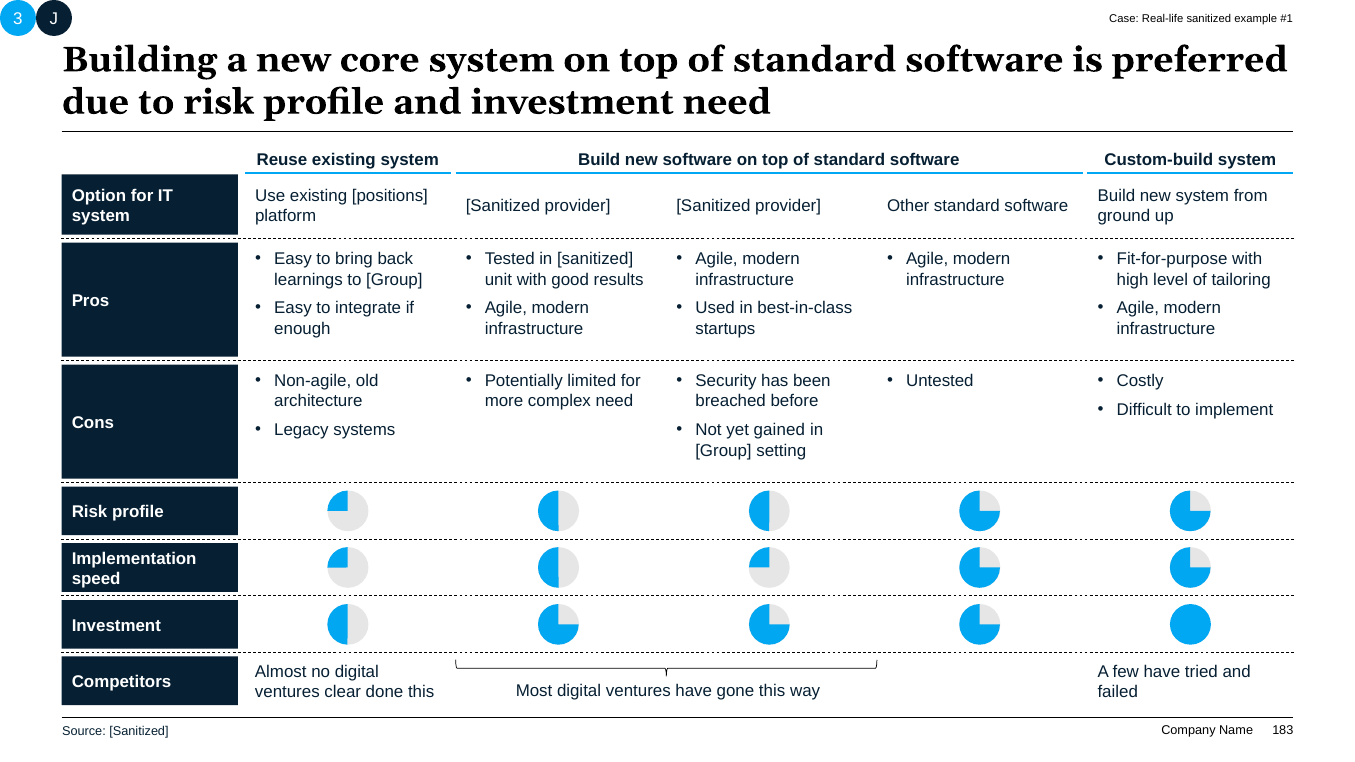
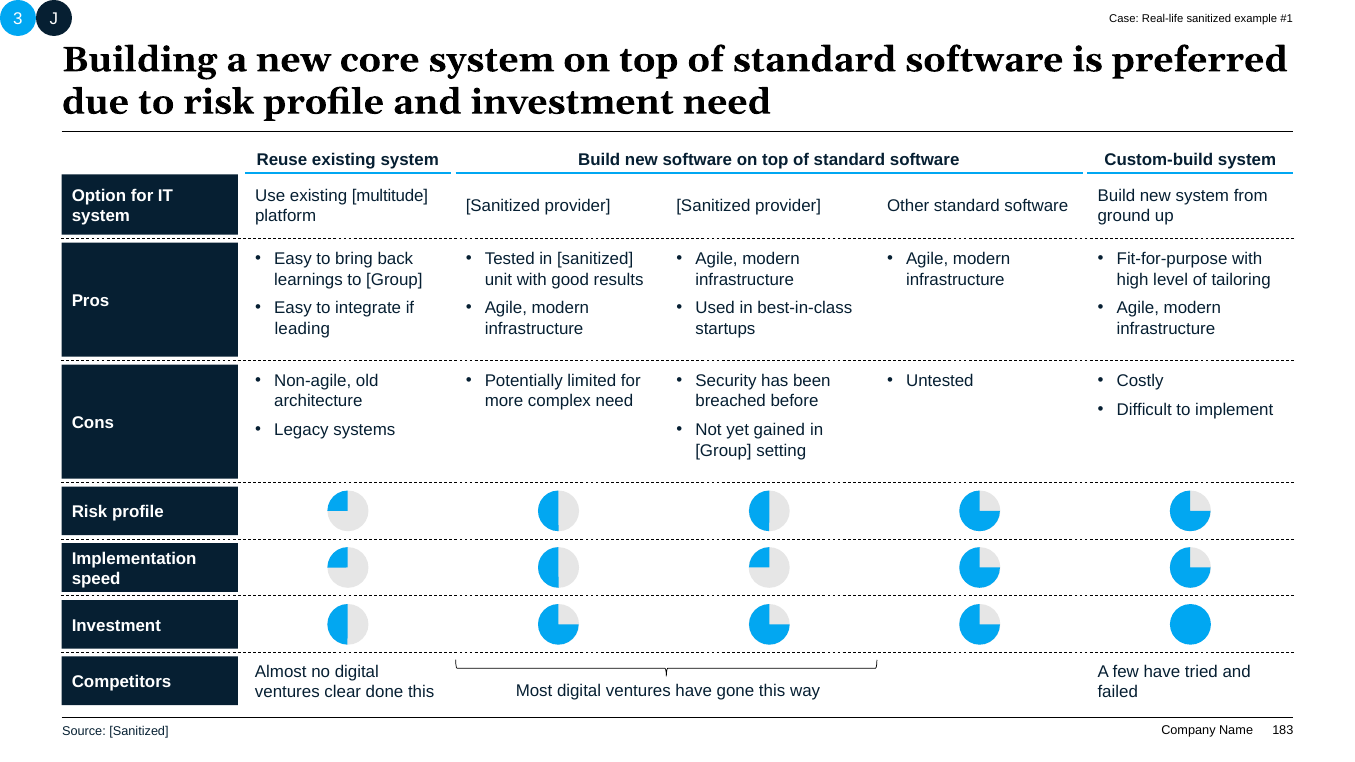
positions: positions -> multitude
enough: enough -> leading
